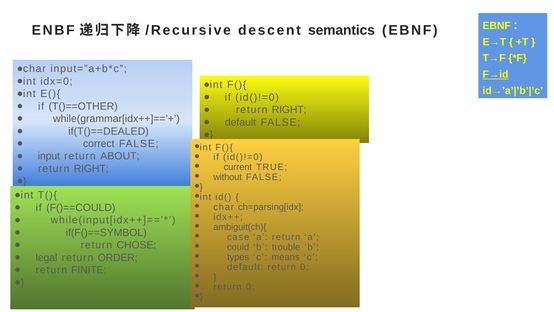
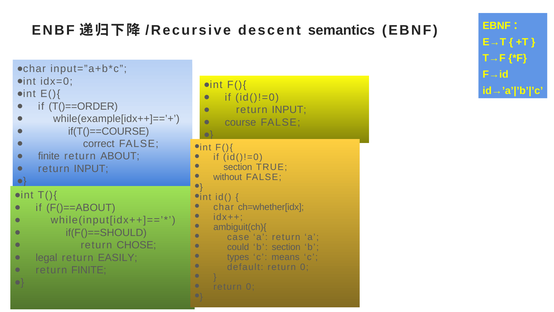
F→id underline: present -> none
T()==OTHER: T()==OTHER -> T()==ORDER
RIGHT at (289, 110): RIGHT -> INPUT
while(grammar[idx++]==’+: while(grammar[idx++]==’+ -> while(example[idx++]==’+
default at (240, 122): default -> course
if(T()==DEALED: if(T()==DEALED -> if(T()==COURSE
input at (49, 156): input -> finite
current at (238, 167): current -> section
RIGHT at (91, 168): RIGHT -> INPUT
ch=parsing[idx: ch=parsing[idx -> ch=whether[idx
F()==COULD: F()==COULD -> F()==ABOUT
if(F()==SYMBOL: if(F()==SYMBOL -> if(F()==SHOULD
b trouble: trouble -> section
ORDER: ORDER -> EASILY
